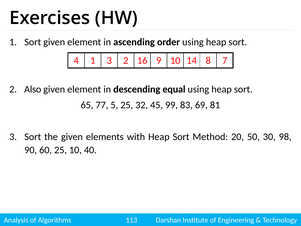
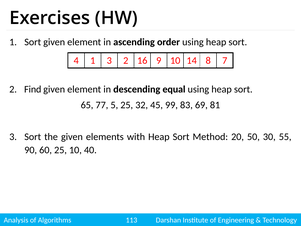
Also: Also -> Find
98: 98 -> 55
